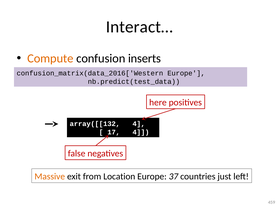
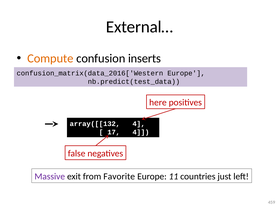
Interact…: Interact… -> External…
Massive colour: orange -> purple
Location: Location -> Favorite
37: 37 -> 11
